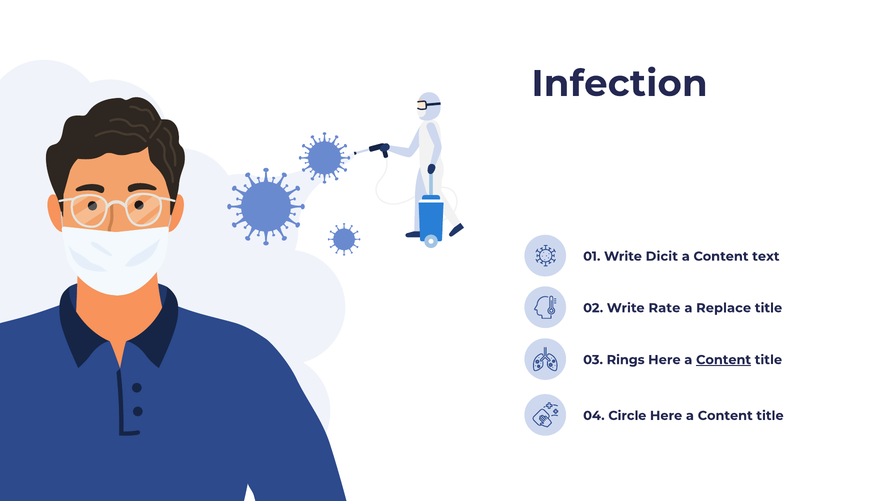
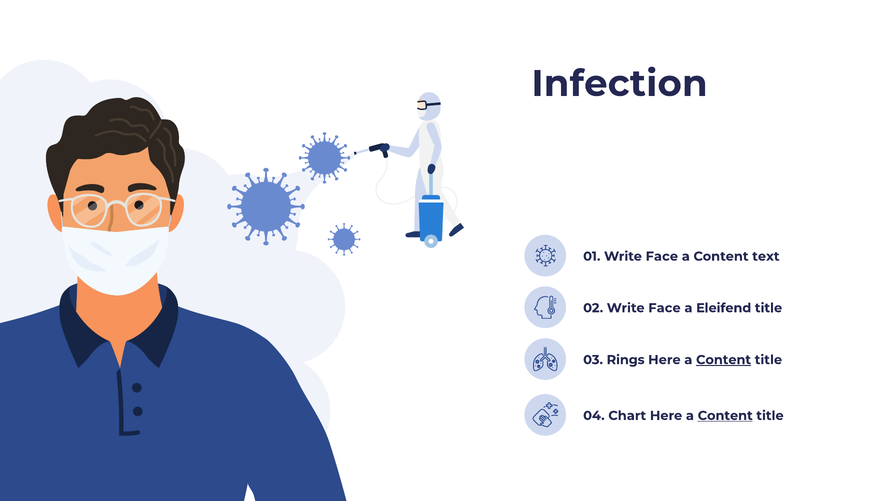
01 Write Dicit: Dicit -> Face
02 Write Rate: Rate -> Face
Replace: Replace -> Eleifend
Circle: Circle -> Chart
Content at (725, 416) underline: none -> present
